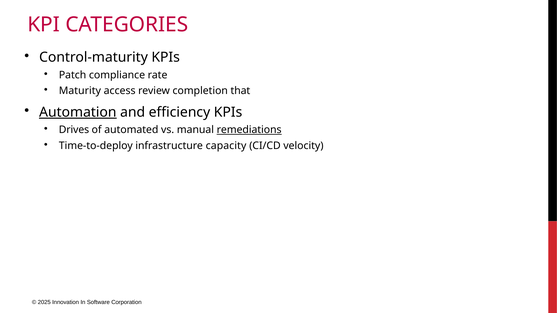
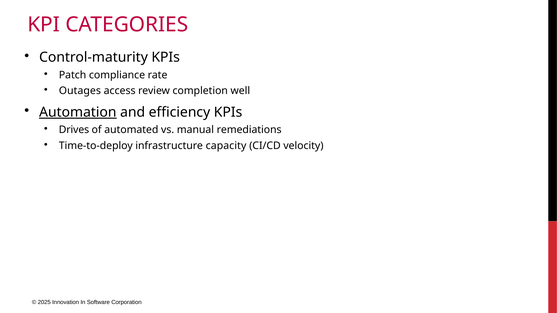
Maturity: Maturity -> Outages
that: that -> well
remediations underline: present -> none
